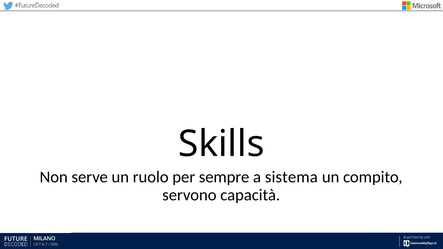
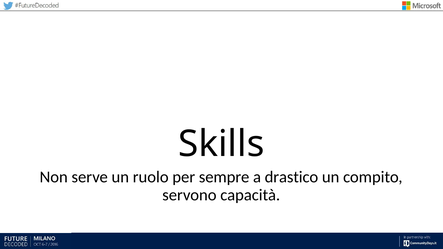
sistema: sistema -> drastico
